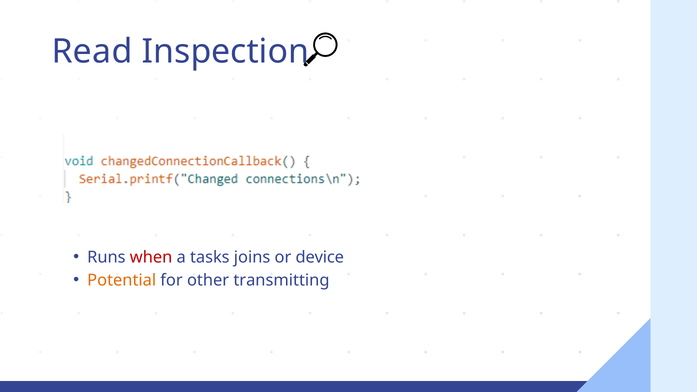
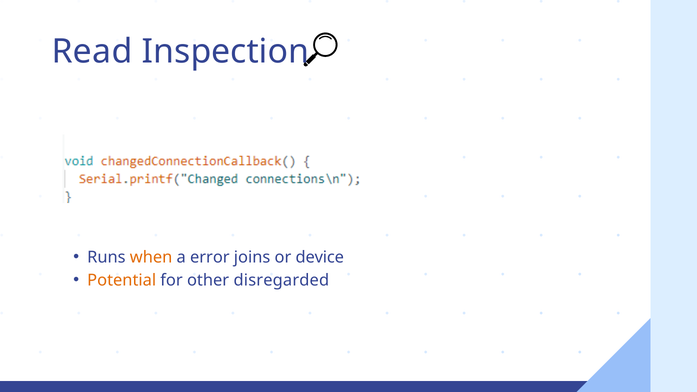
when colour: red -> orange
tasks: tasks -> error
transmitting: transmitting -> disregarded
